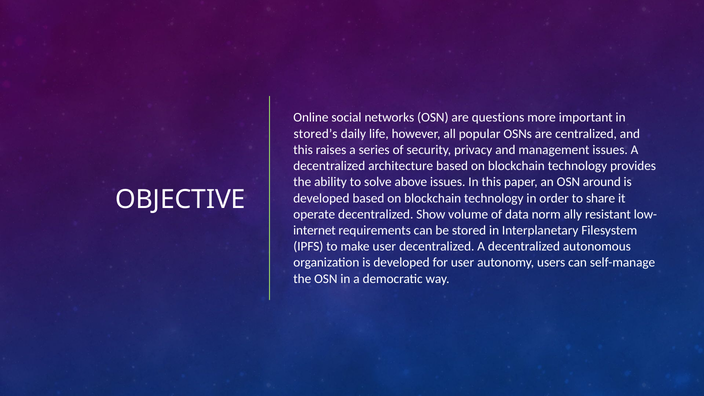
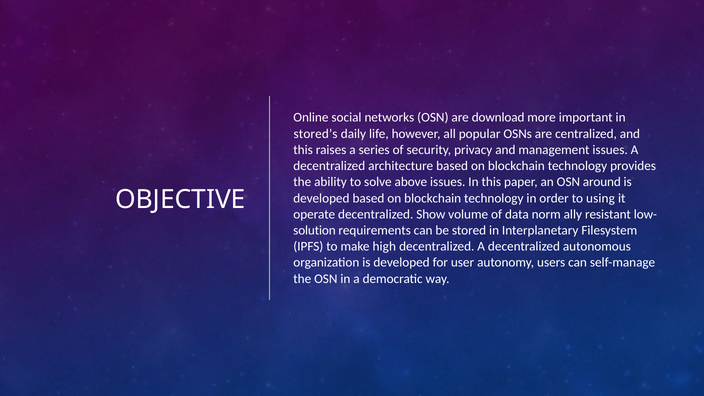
questions: questions -> download
share: share -> using
internet: internet -> solution
make user: user -> high
